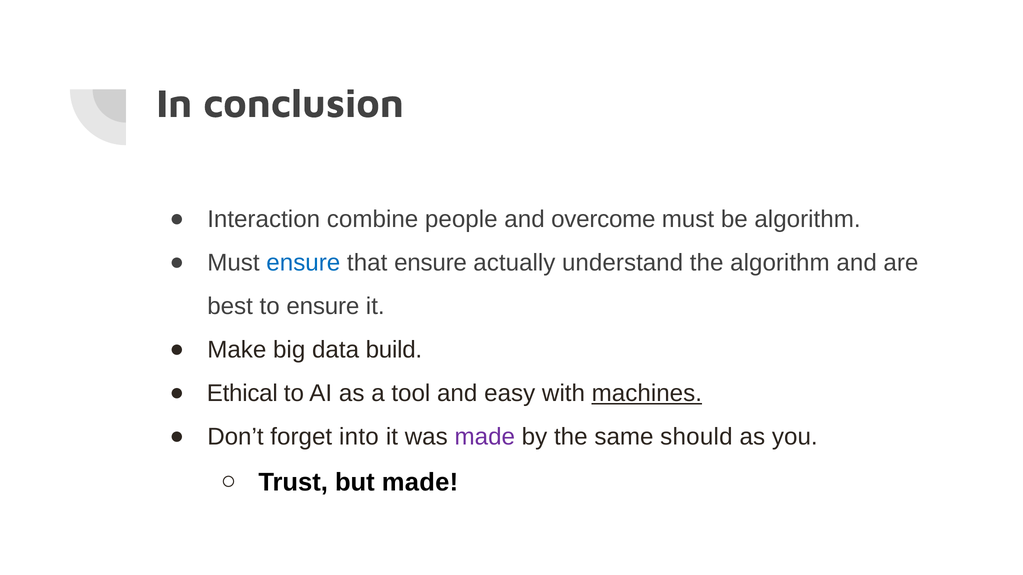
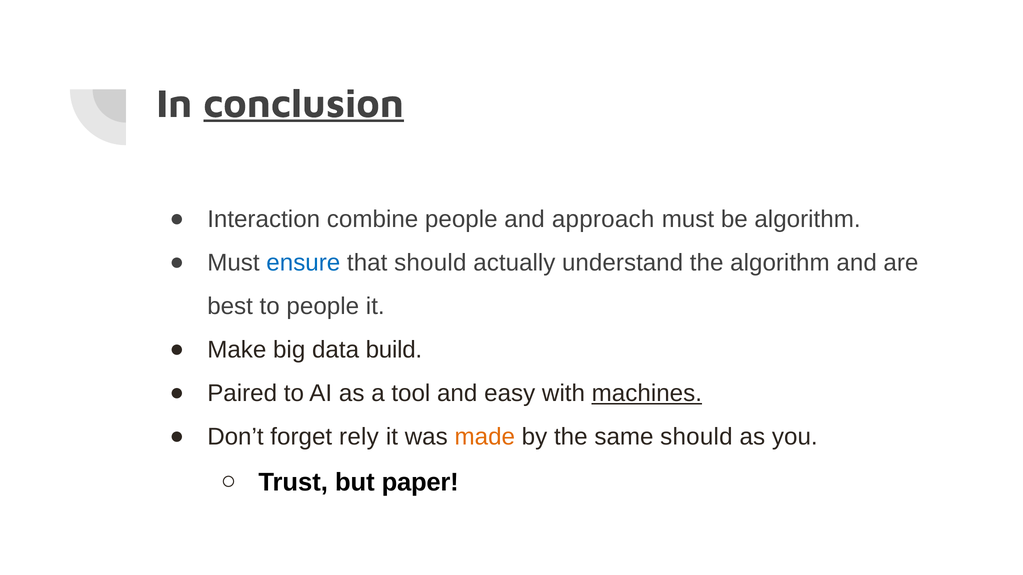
conclusion underline: none -> present
overcome: overcome -> approach
that ensure: ensure -> should
to ensure: ensure -> people
Ethical: Ethical -> Paired
into: into -> rely
made at (485, 437) colour: purple -> orange
but made: made -> paper
